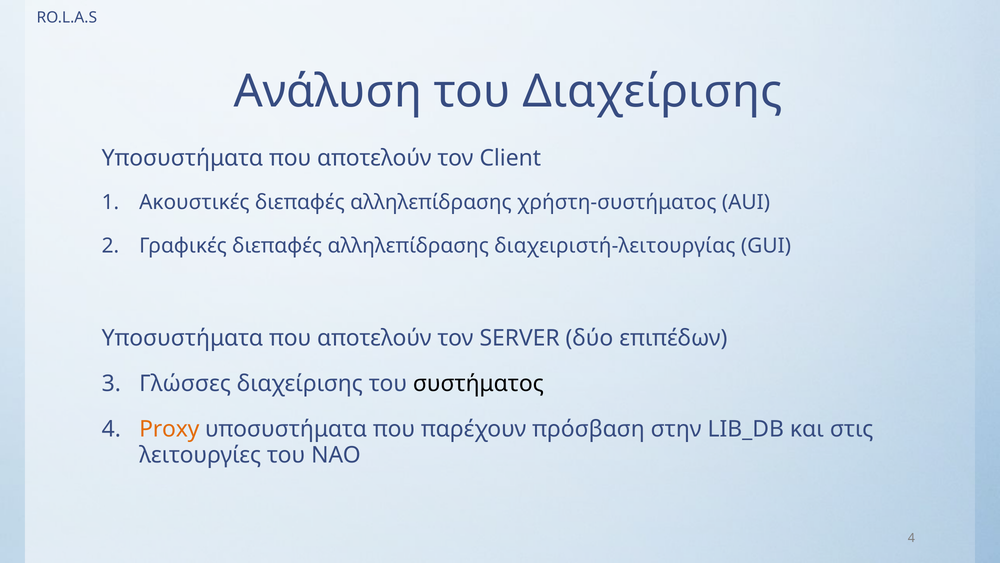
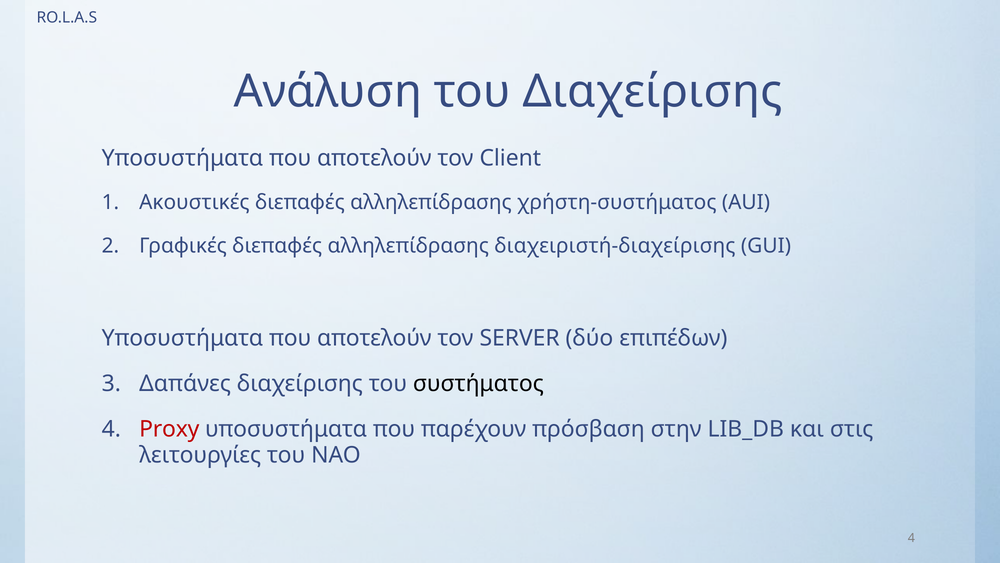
διαχειριστή-λειτουργίας: διαχειριστή-λειτουργίας -> διαχειριστή-διαχείρισης
Γλώσσες: Γλώσσες -> Δαπάνες
Proxy colour: orange -> red
